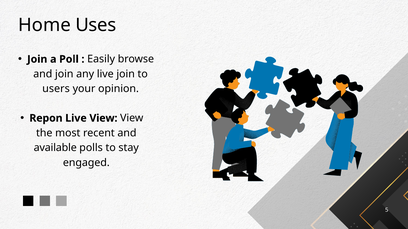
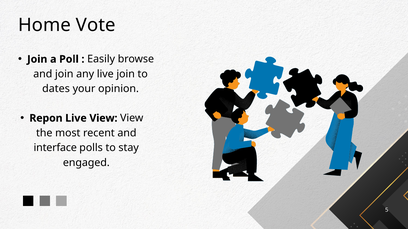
Uses: Uses -> Vote
users: users -> dates
available: available -> interface
